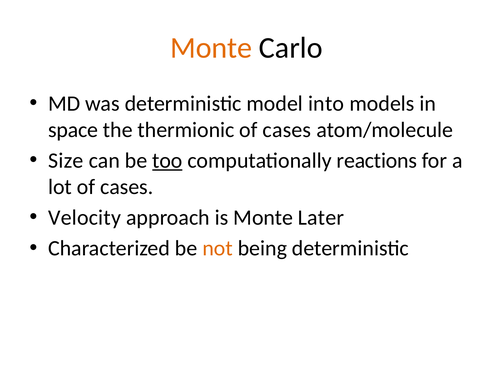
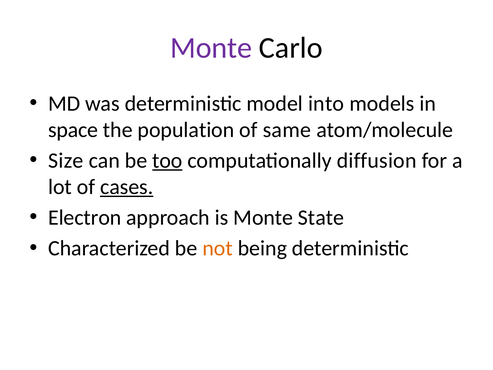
Monte at (211, 48) colour: orange -> purple
thermionic: thermionic -> population
cases at (287, 130): cases -> same
reactions: reactions -> diffusion
cases at (127, 187) underline: none -> present
Velocity: Velocity -> Electron
Later: Later -> State
